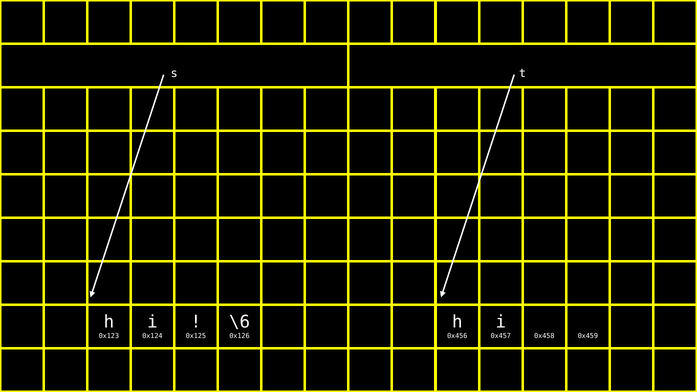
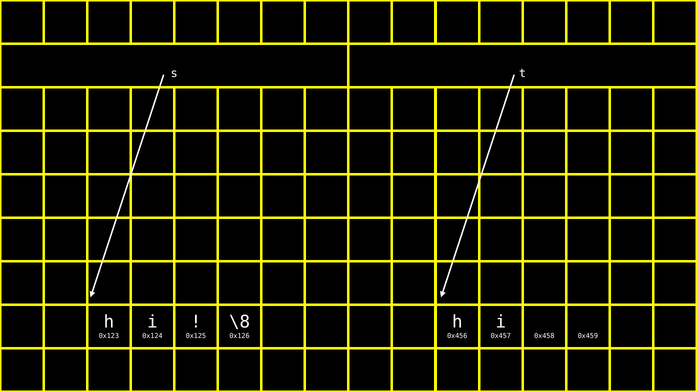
\6: \6 -> \8
